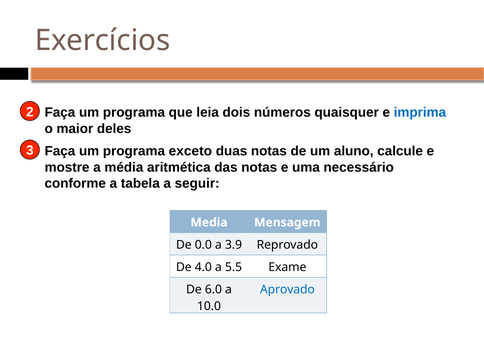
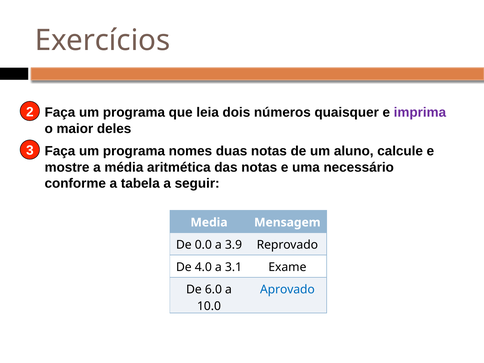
imprima colour: blue -> purple
exceto: exceto -> nomes
5.5: 5.5 -> 3.1
